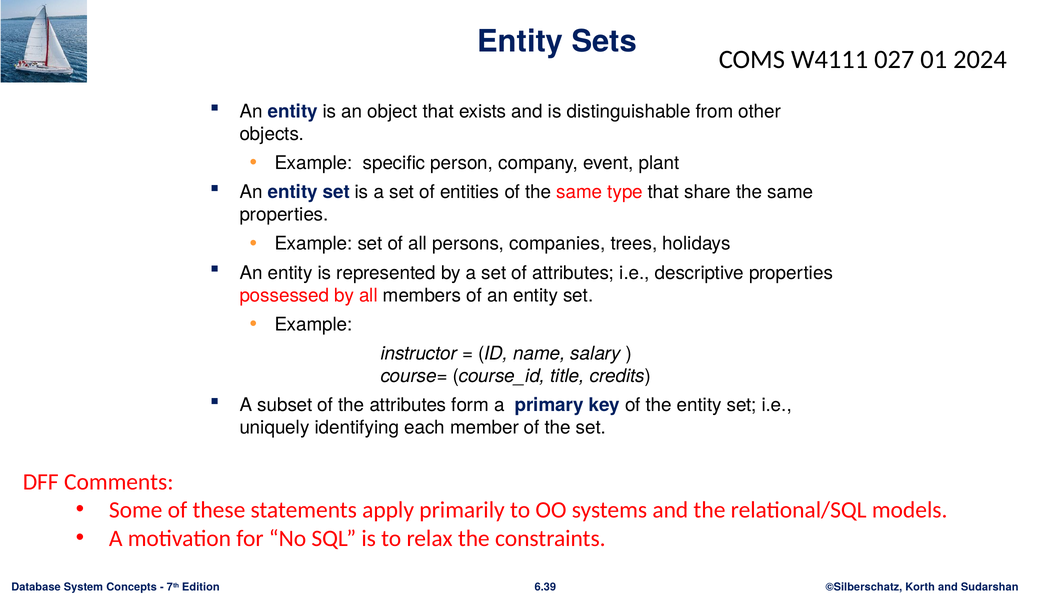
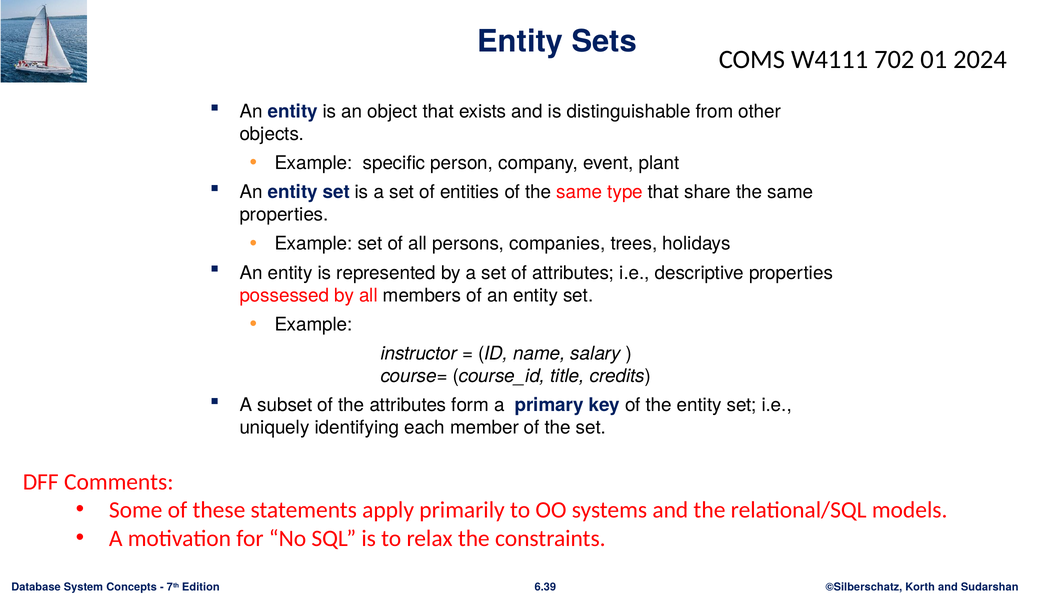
027: 027 -> 702
